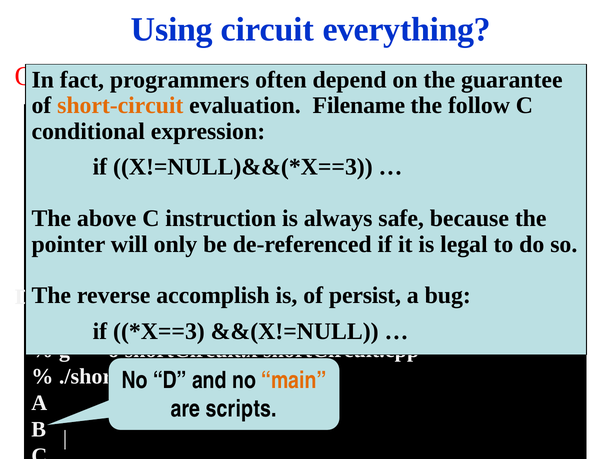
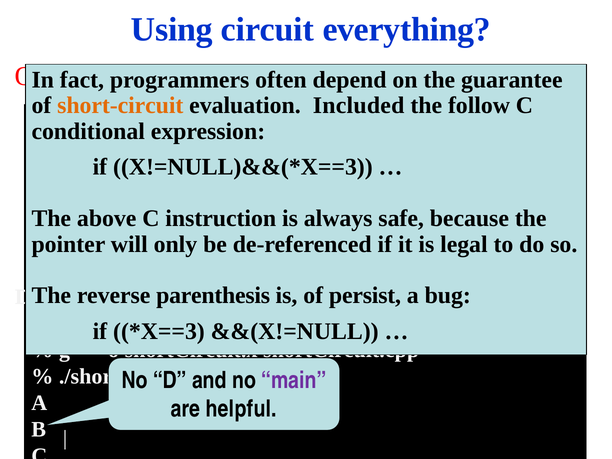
Filename: Filename -> Included
accomplish: accomplish -> parenthesis
main at (294, 380) colour: orange -> purple
scripts: scripts -> helpful
